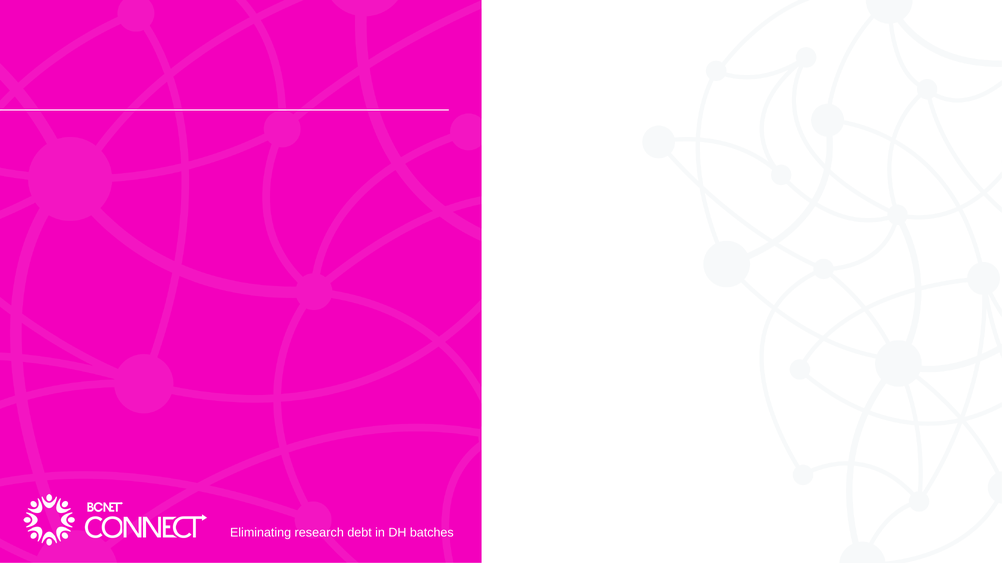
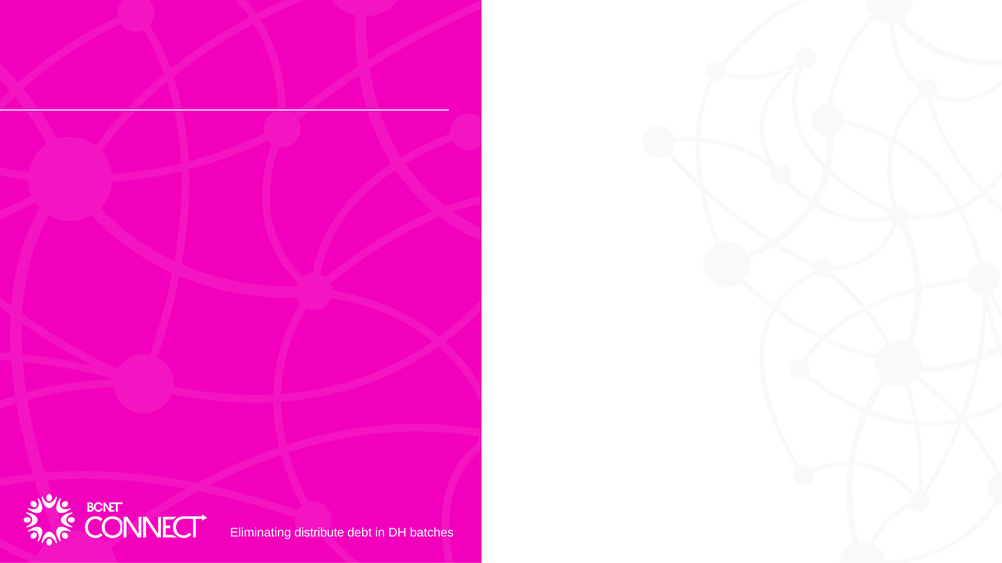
research: research -> distribute
